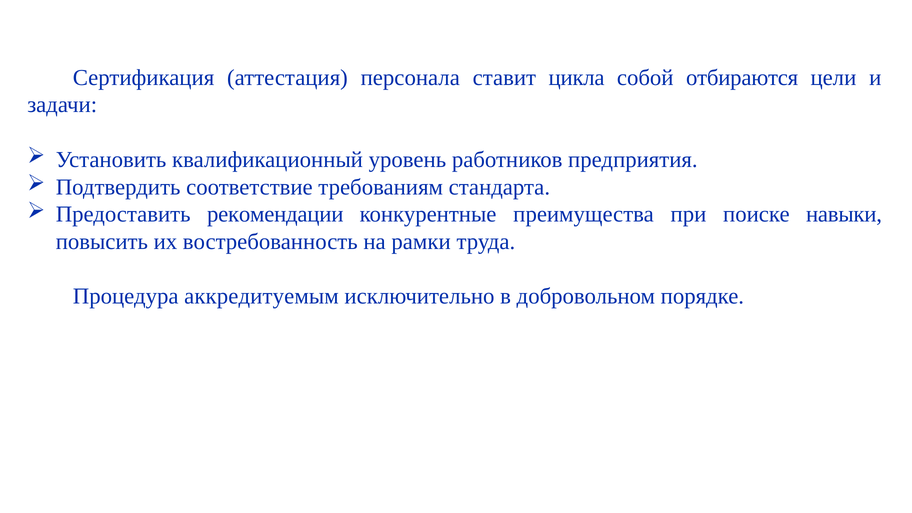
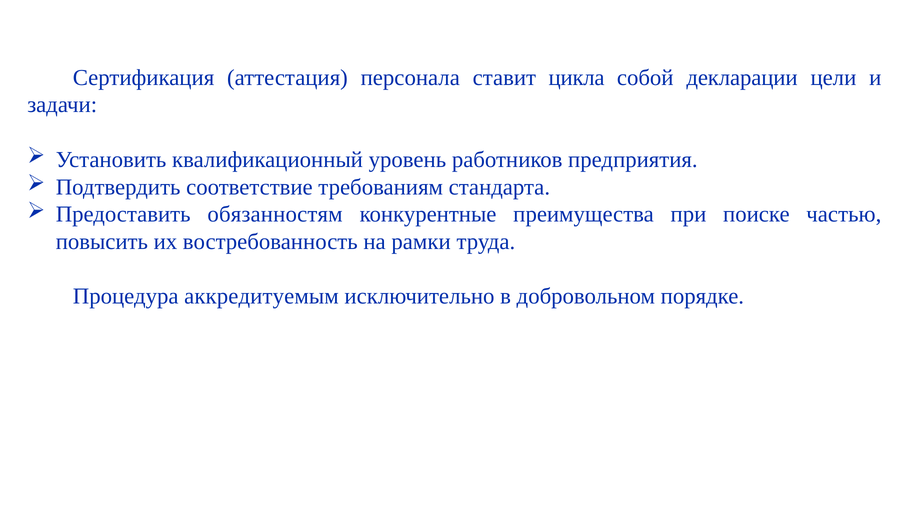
отбираются: отбираются -> декларации
рекомендации: рекомендации -> обязанностям
навыки: навыки -> частью
